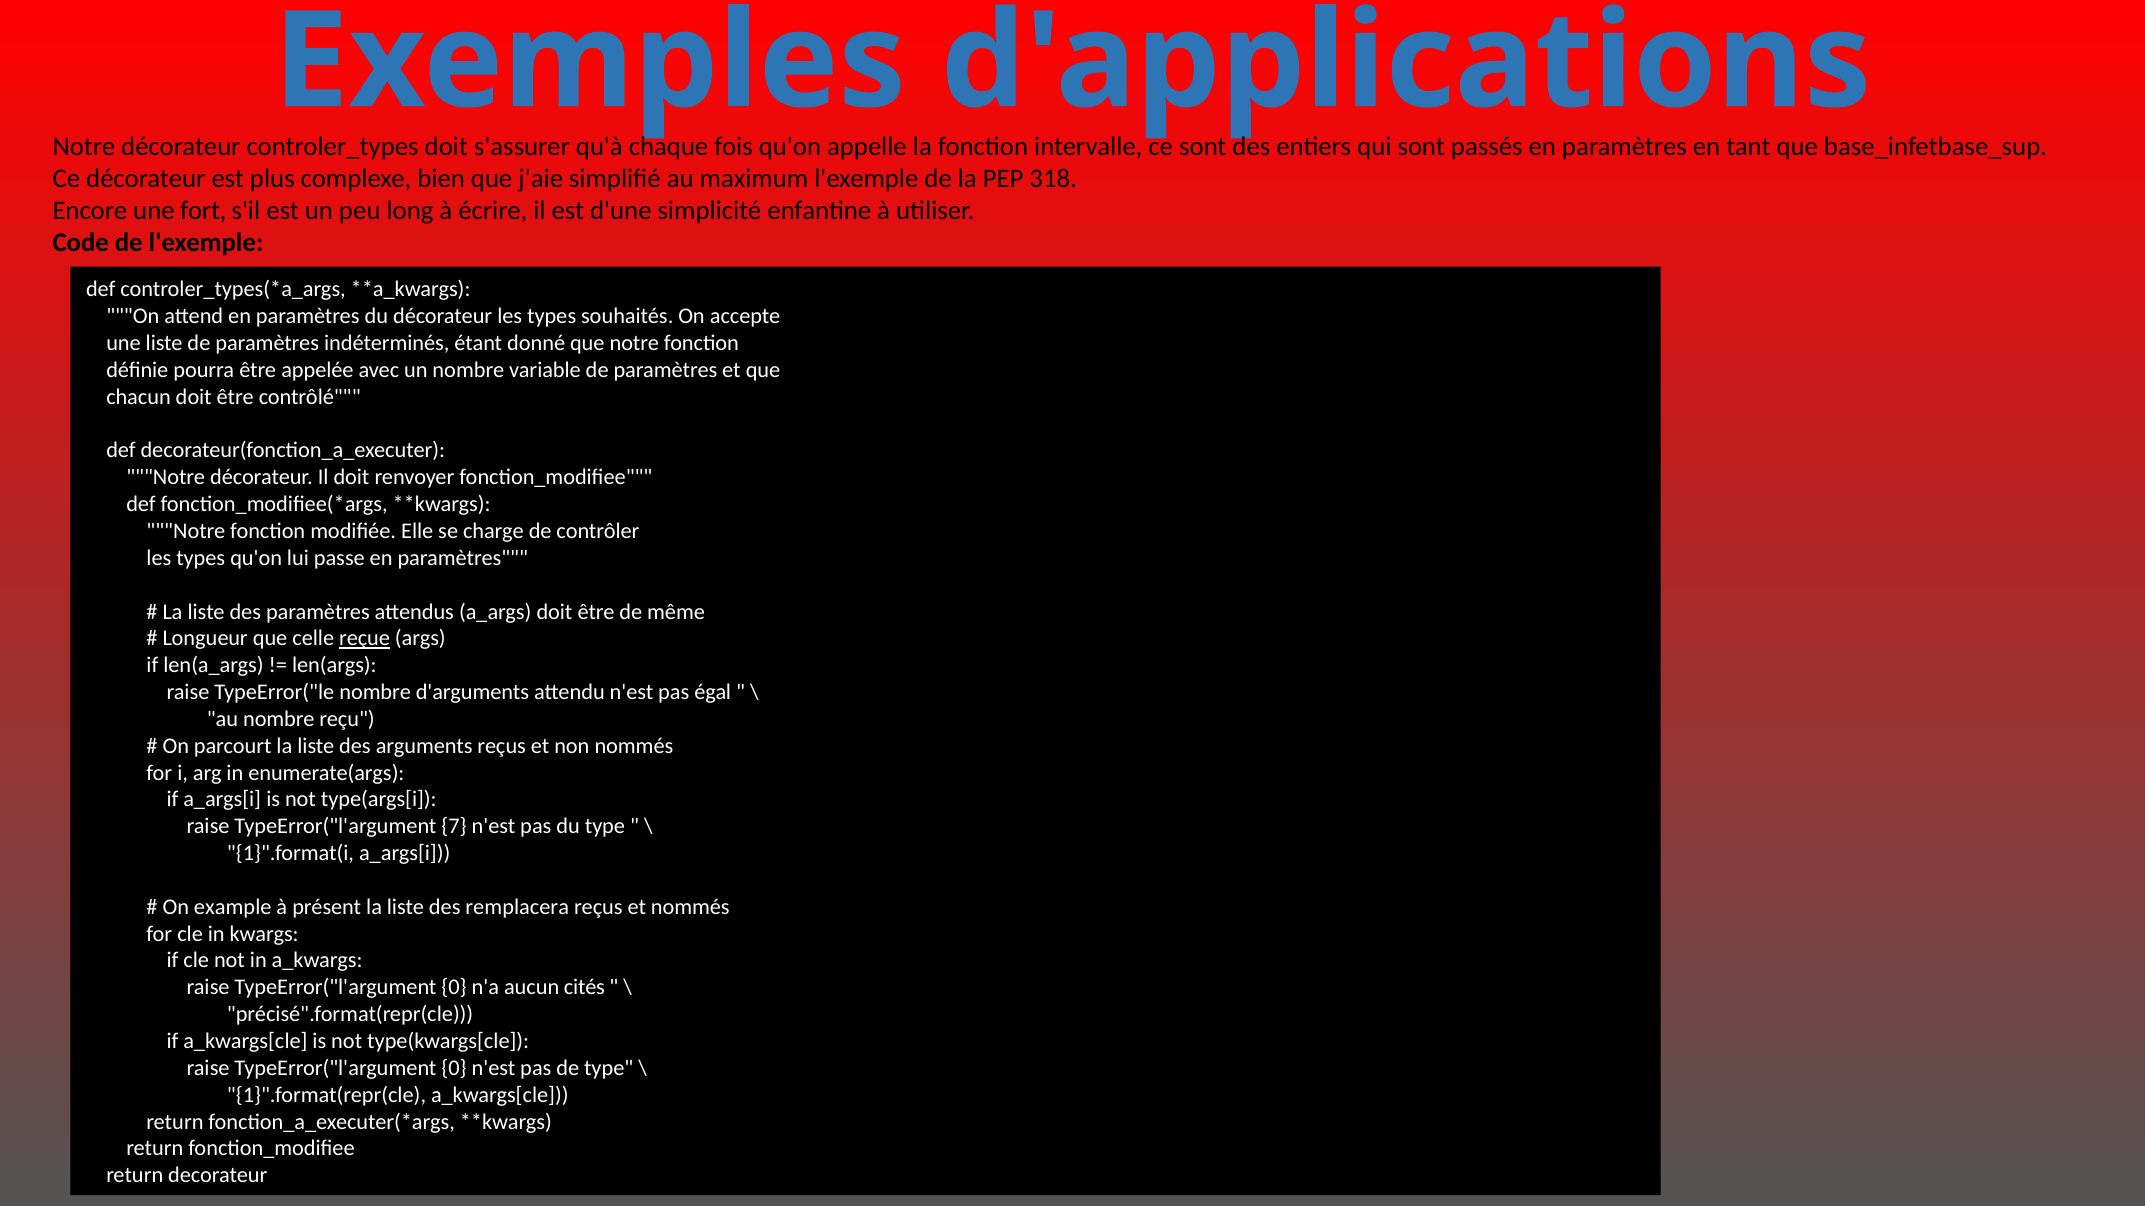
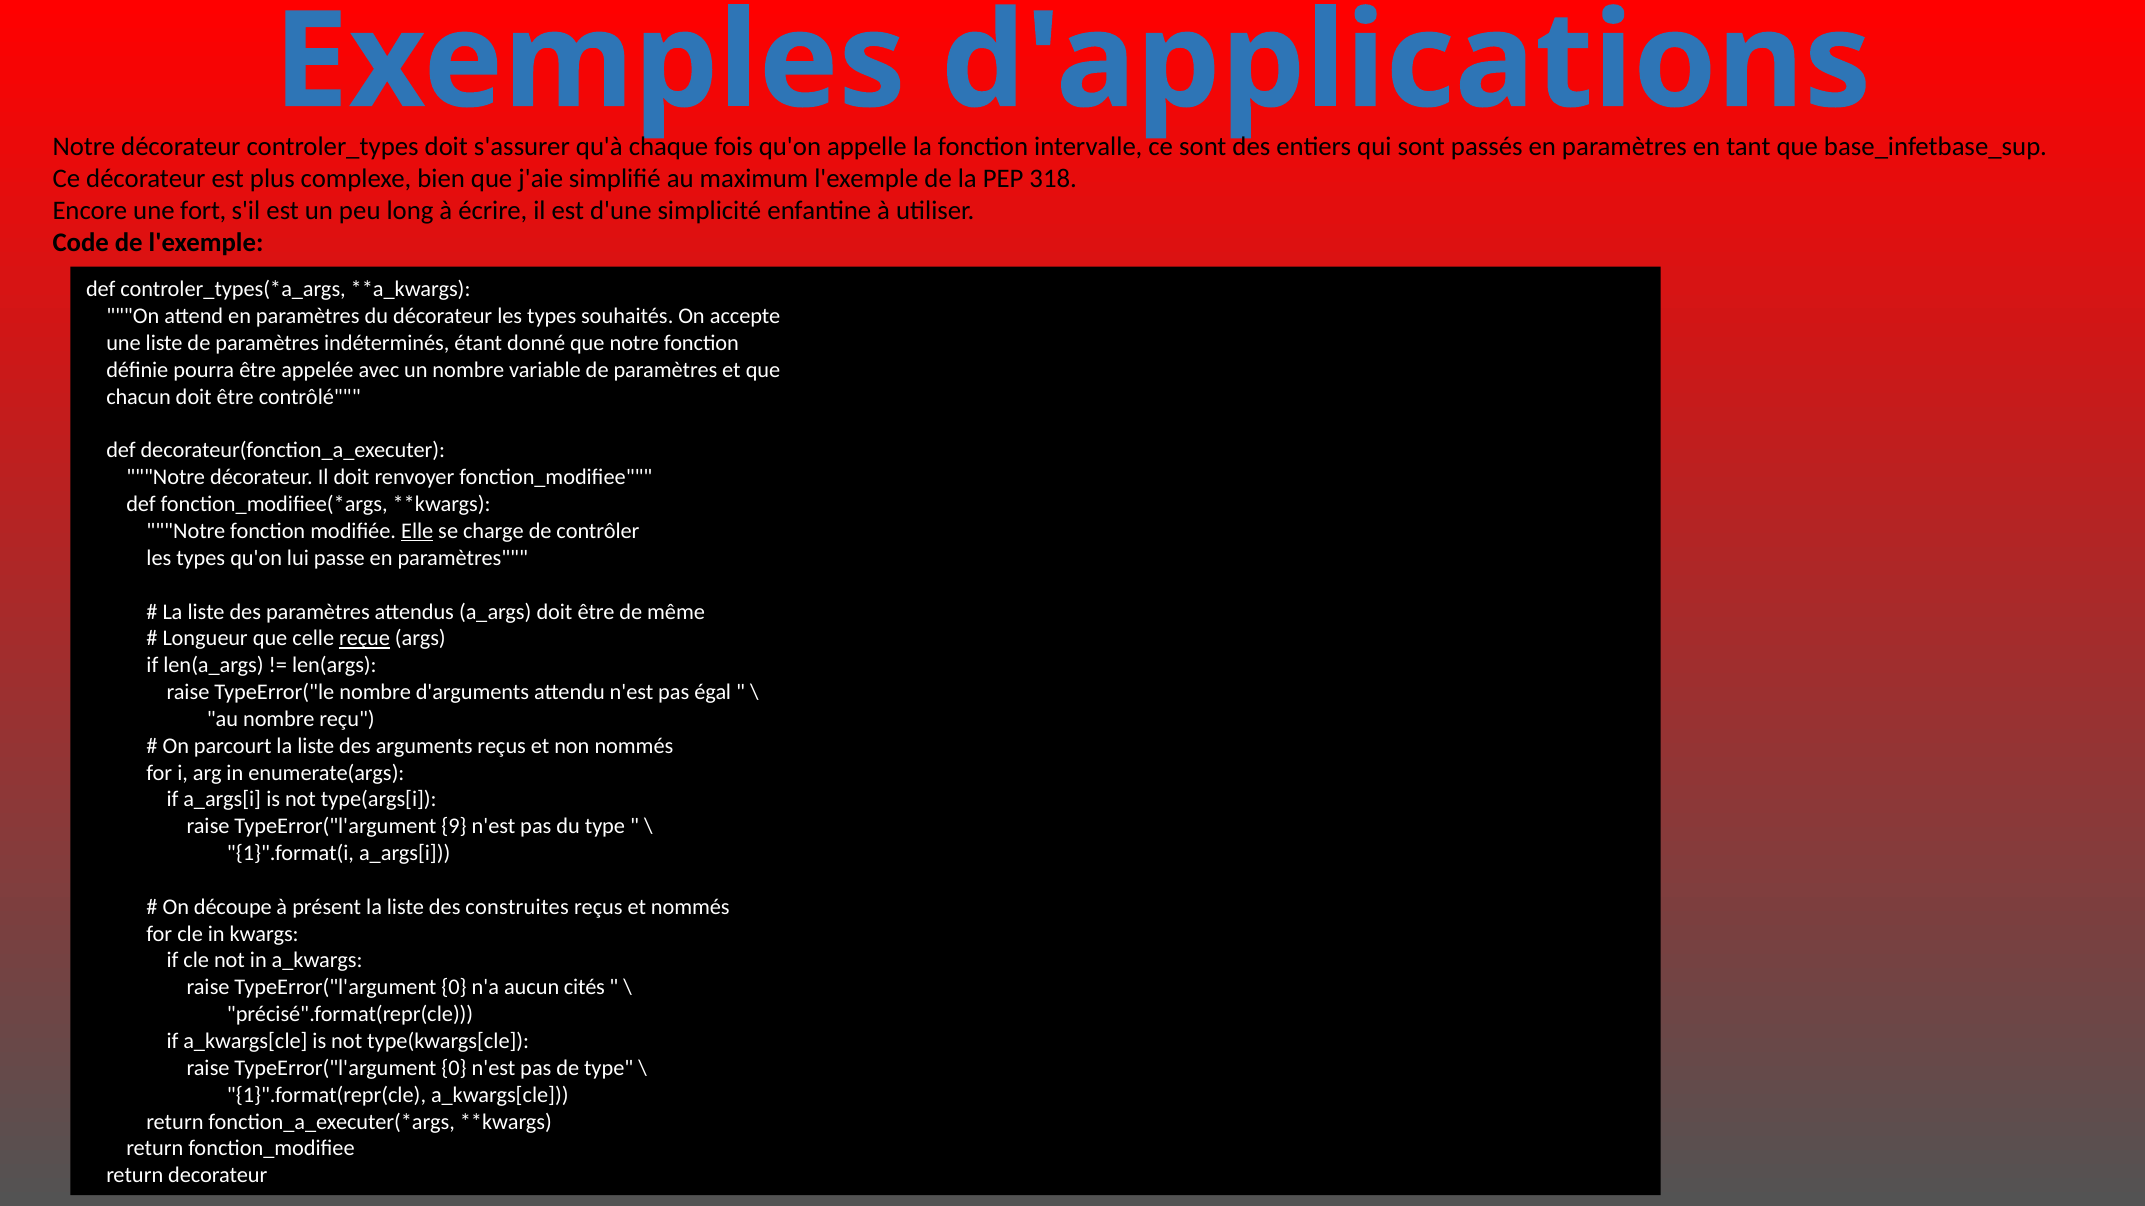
Elle underline: none -> present
7: 7 -> 9
example: example -> découpe
remplacera: remplacera -> construites
